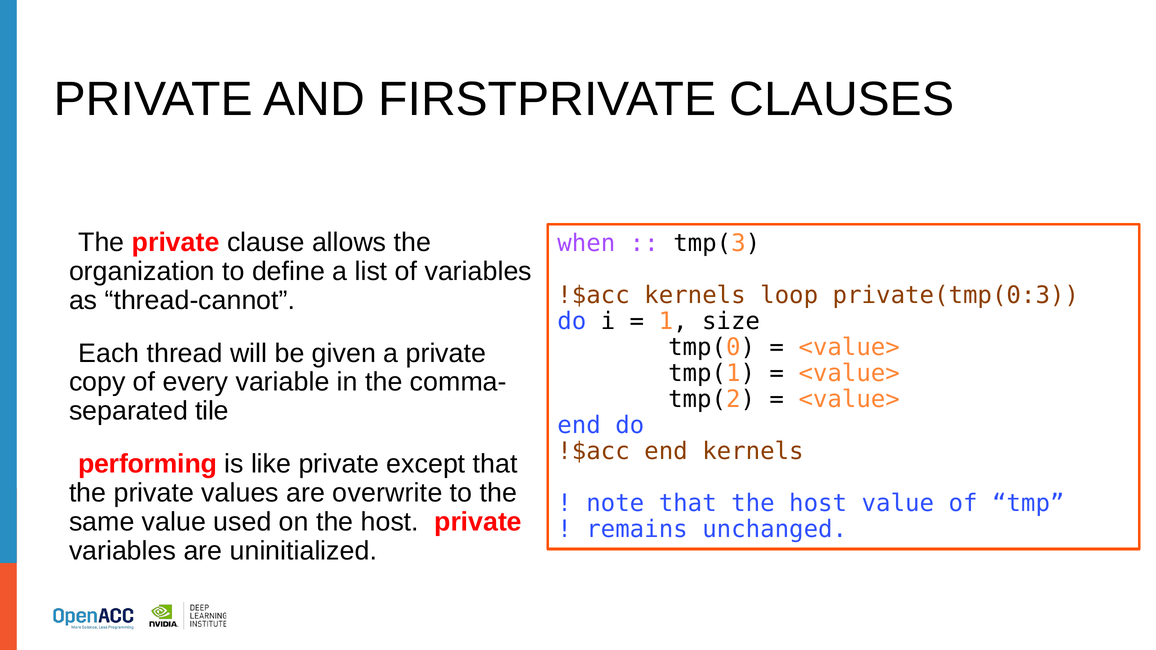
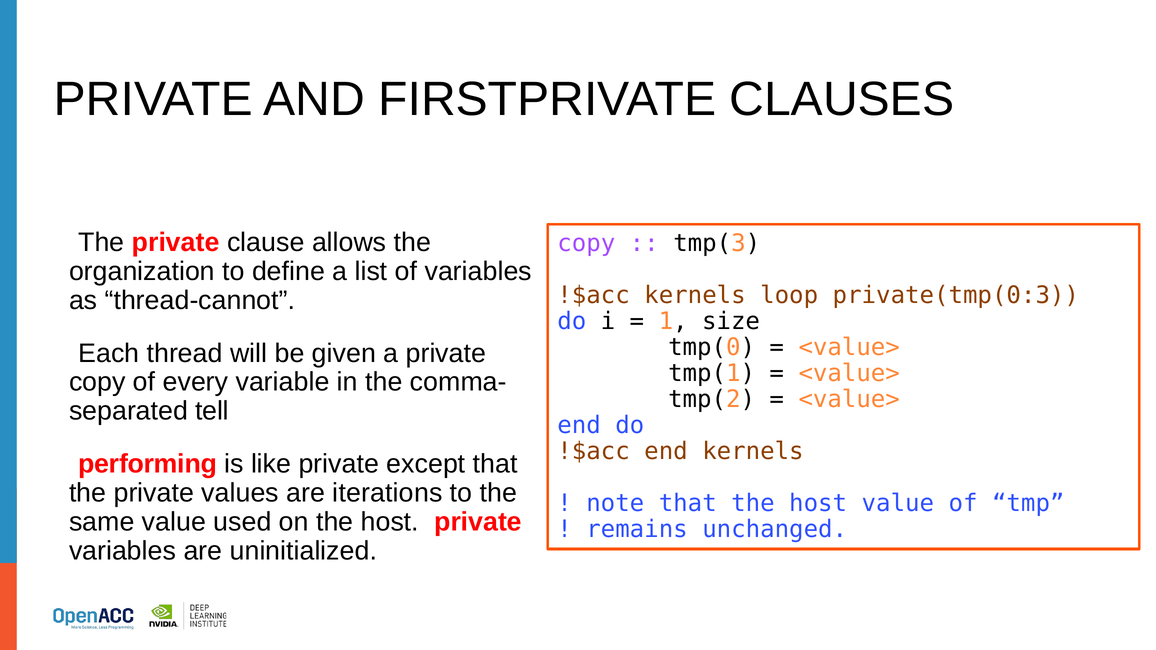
when at (586, 244): when -> copy
tile: tile -> tell
overwrite: overwrite -> iterations
